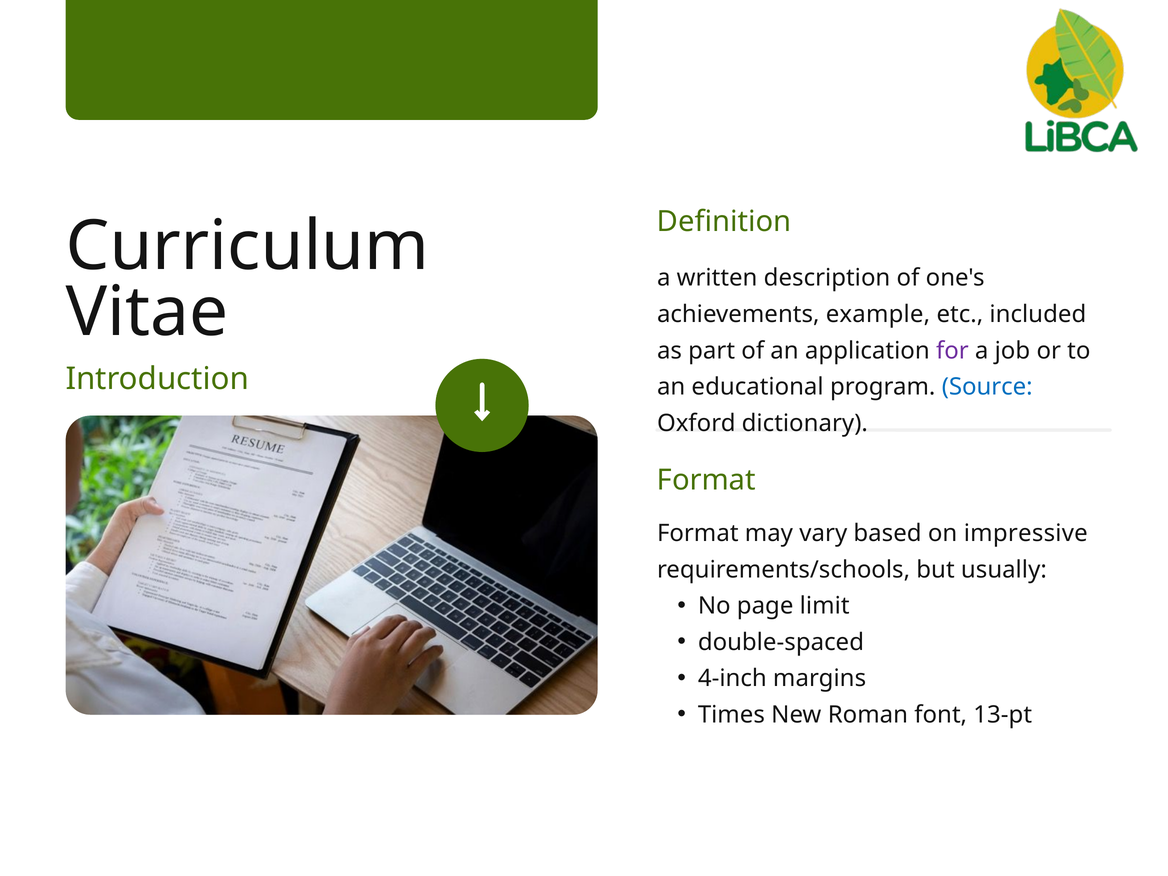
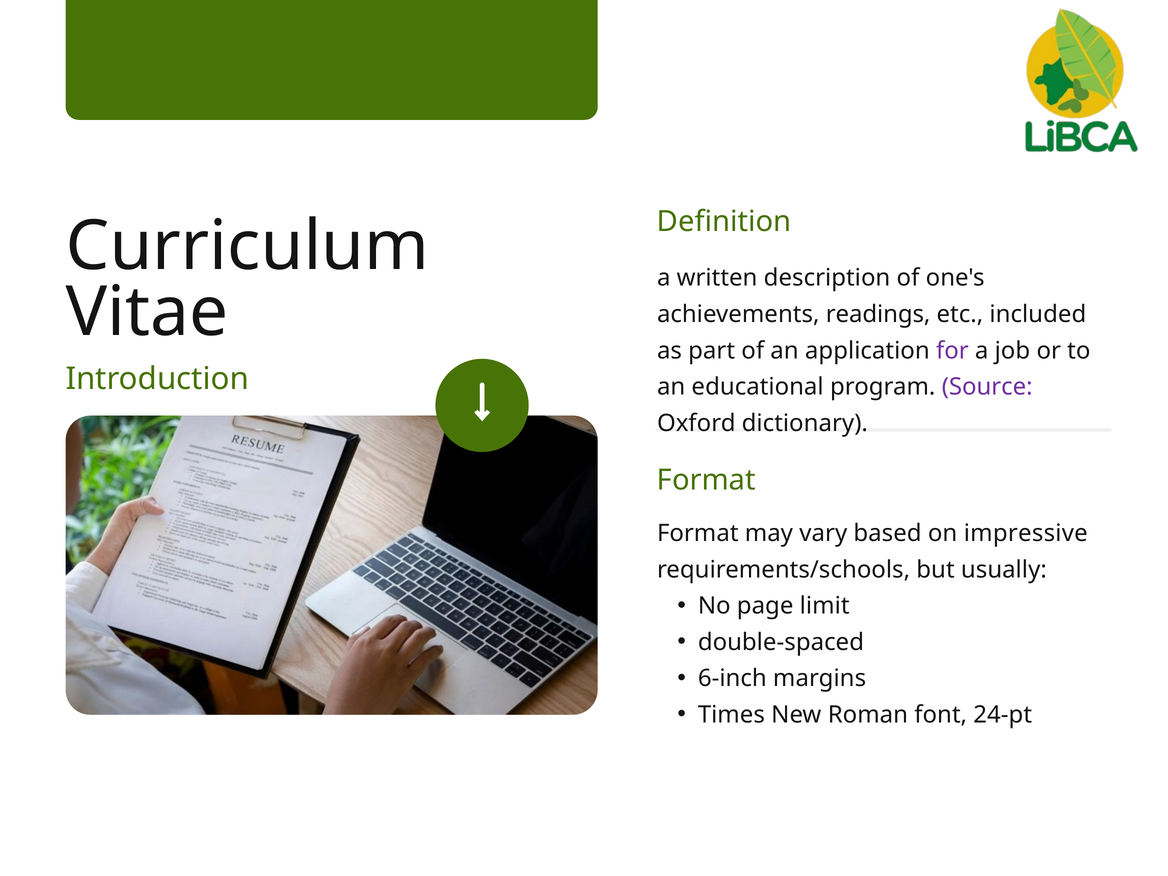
example: example -> readings
Source colour: blue -> purple
4-inch: 4-inch -> 6-inch
13-pt: 13-pt -> 24-pt
